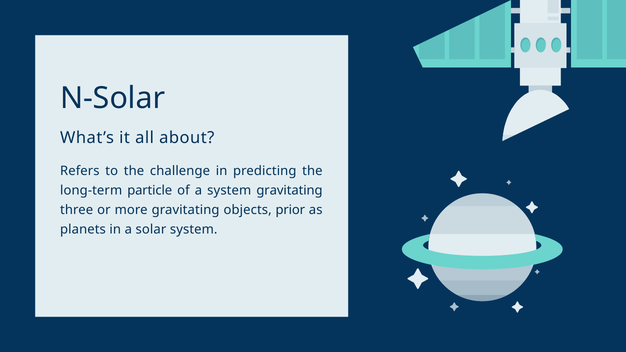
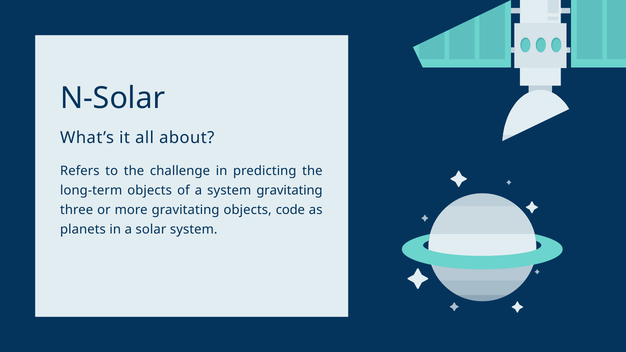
long-term particle: particle -> objects
prior: prior -> code
